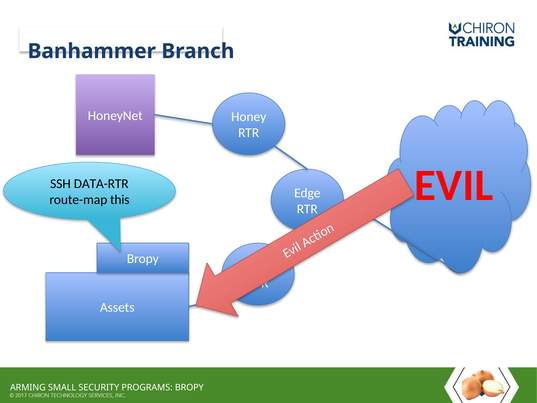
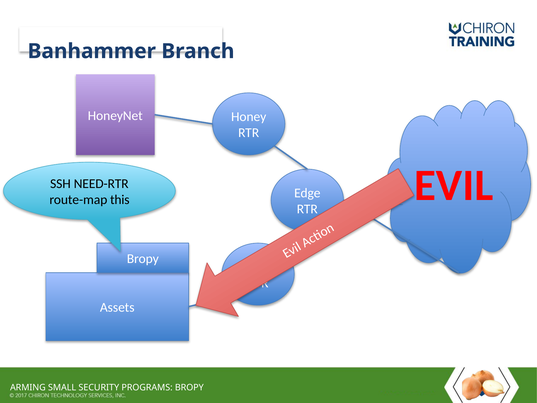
DATA-RTR: DATA-RTR -> NEED-RTR
